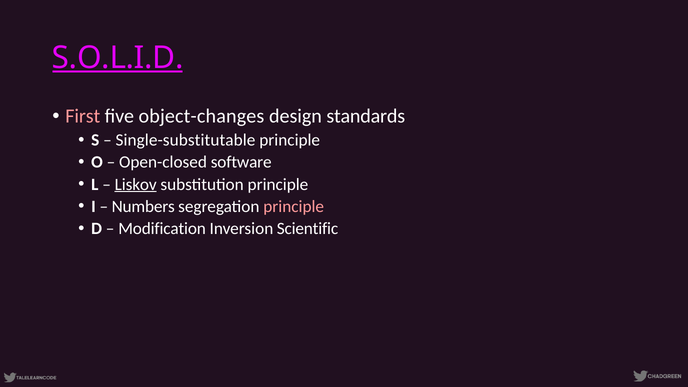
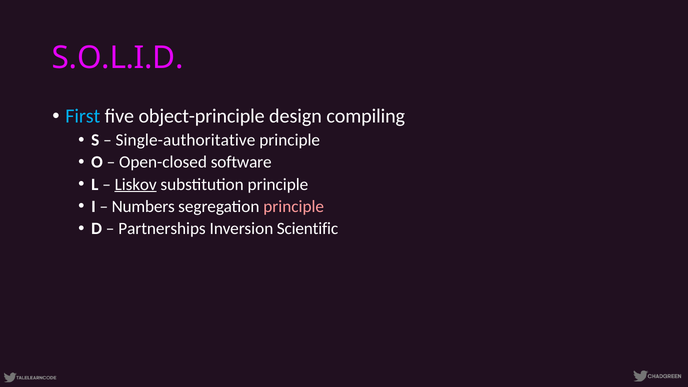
S.O.L.I.D underline: present -> none
First colour: pink -> light blue
object-changes: object-changes -> object-principle
standards: standards -> compiling
Single-substitutable: Single-substitutable -> Single-authoritative
Modification: Modification -> Partnerships
